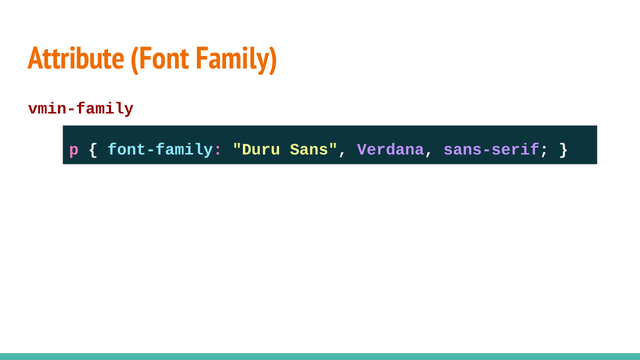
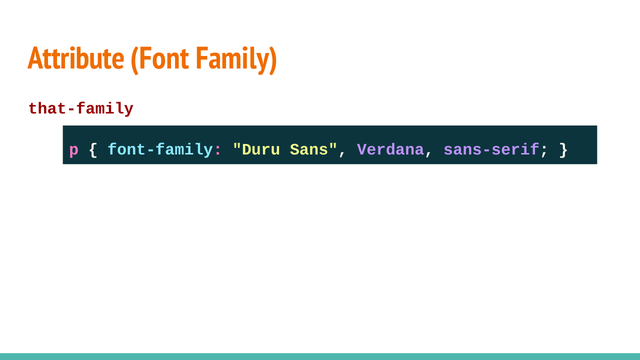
vmin-family: vmin-family -> that-family
